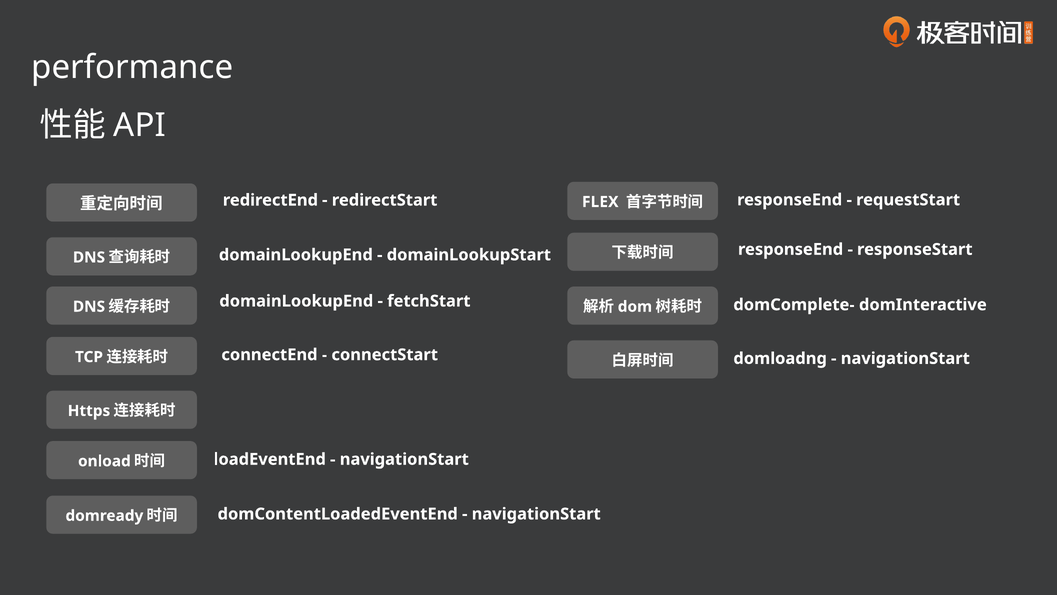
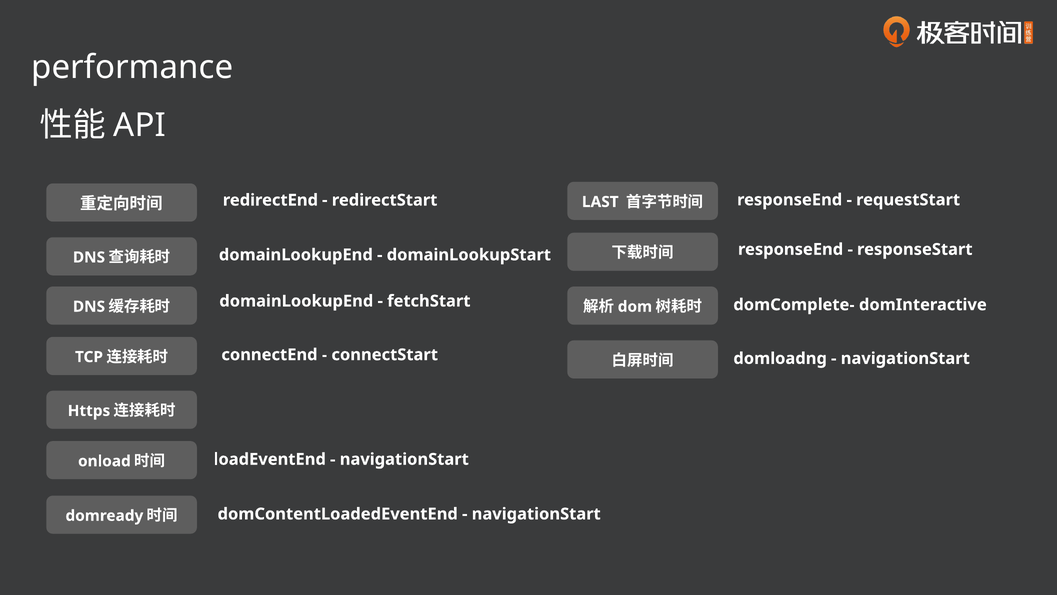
FLEX: FLEX -> LAST
